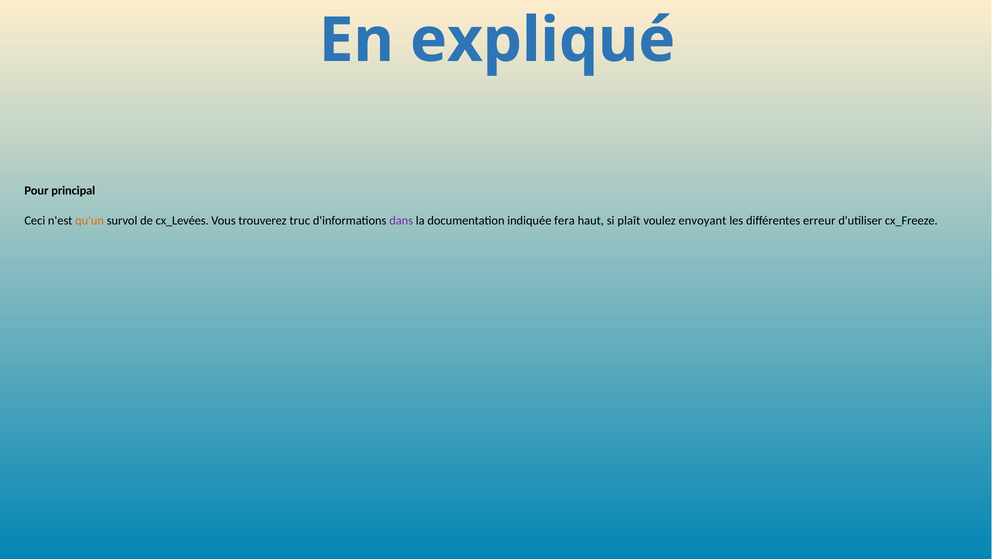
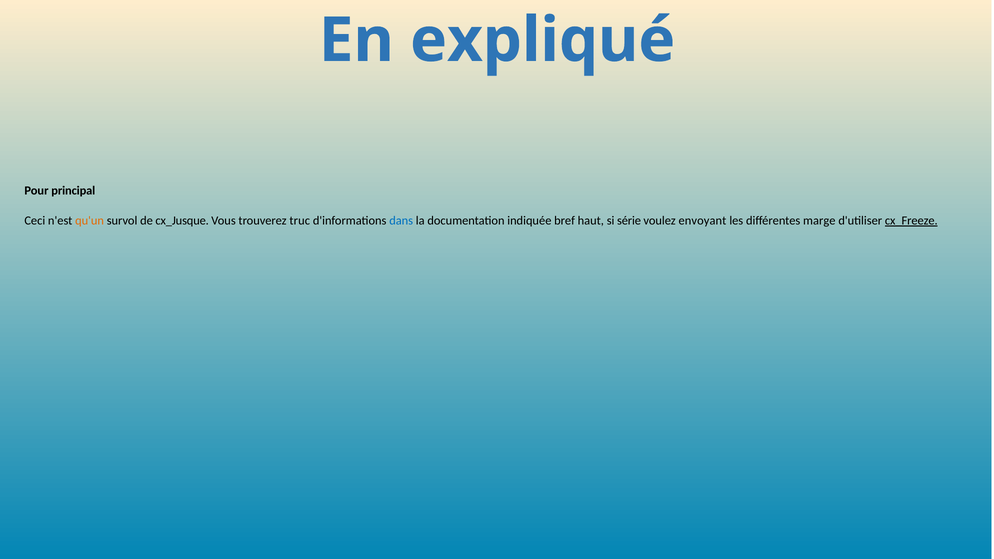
cx_Levées: cx_Levées -> cx_Jusque
dans colour: purple -> blue
fera: fera -> bref
plaît: plaît -> série
erreur: erreur -> marge
cx_Freeze underline: none -> present
